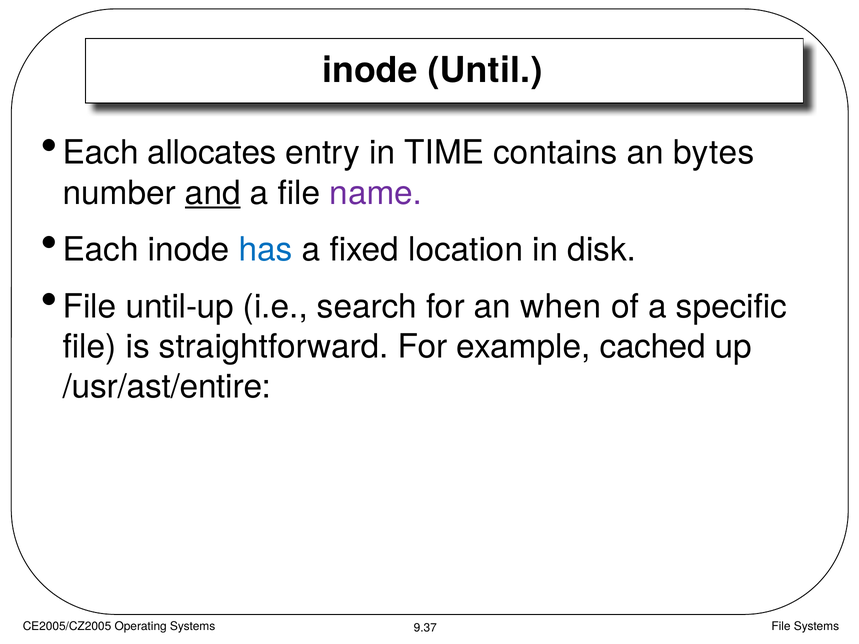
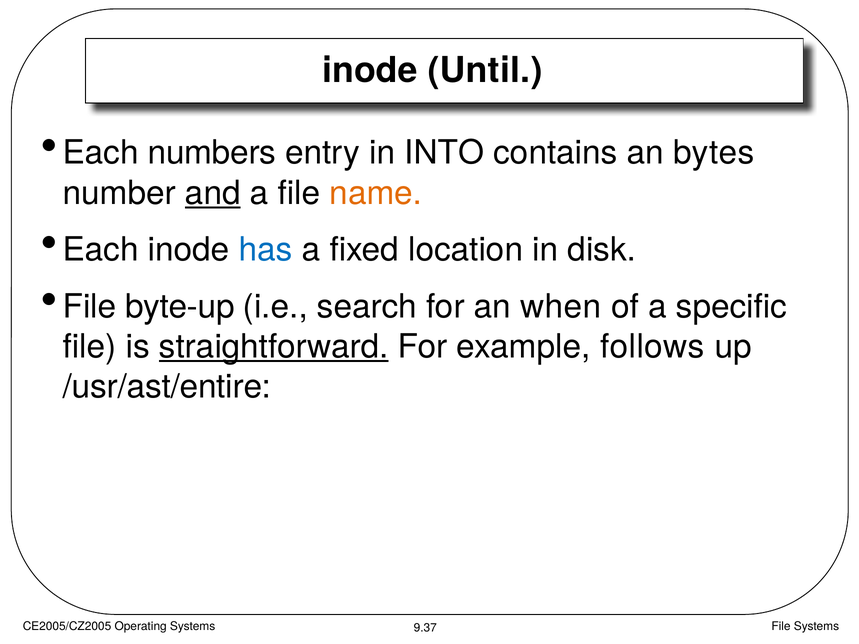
allocates: allocates -> numbers
TIME: TIME -> INTO
name colour: purple -> orange
until-up: until-up -> byte-up
straightforward underline: none -> present
cached: cached -> follows
